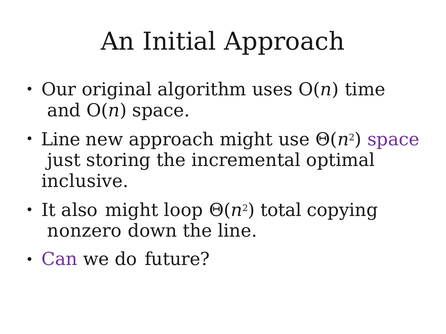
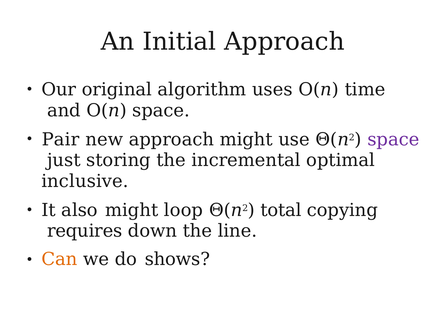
Line at (61, 140): Line -> Pair
nonzero: nonzero -> requires
Can colour: purple -> orange
future: future -> shows
